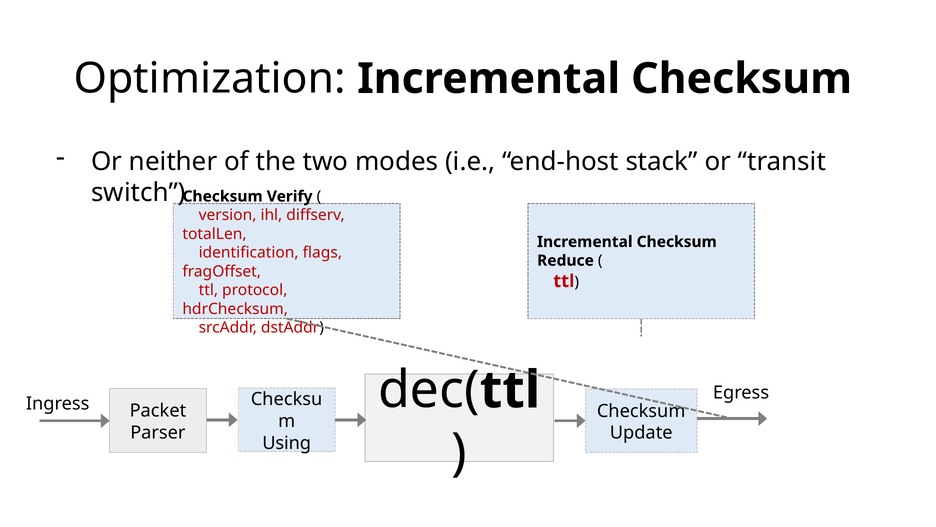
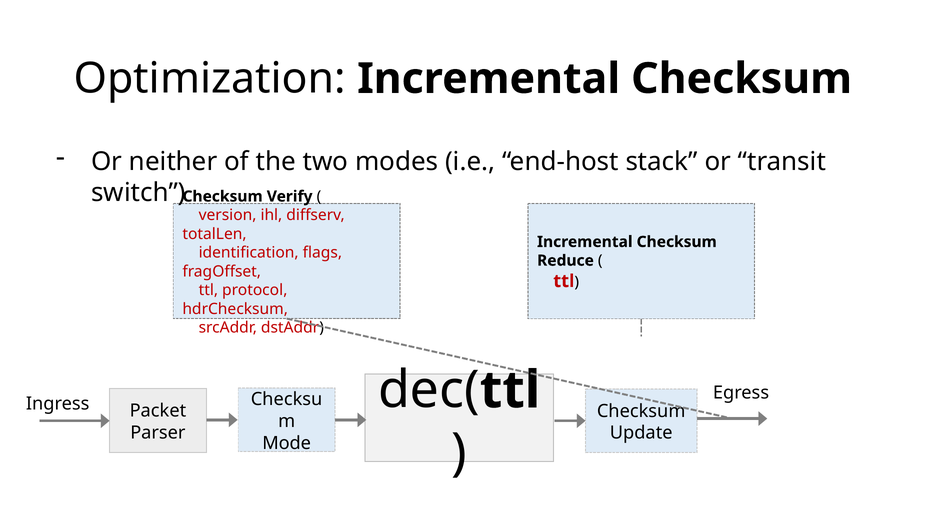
Using: Using -> Mode
